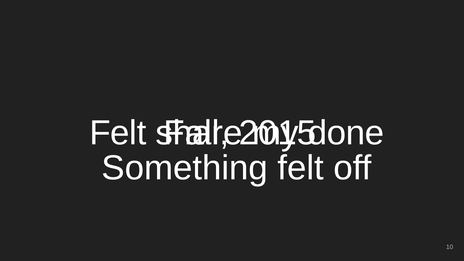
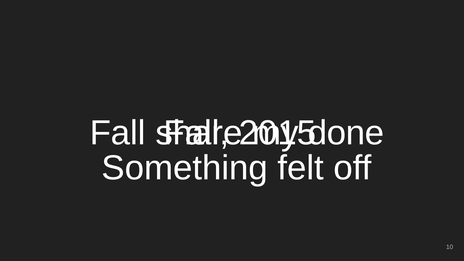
Felt at (118, 133): Felt -> Fall
